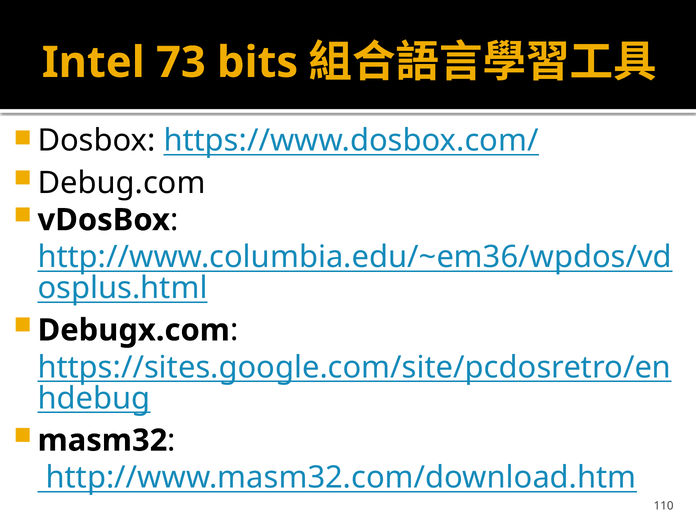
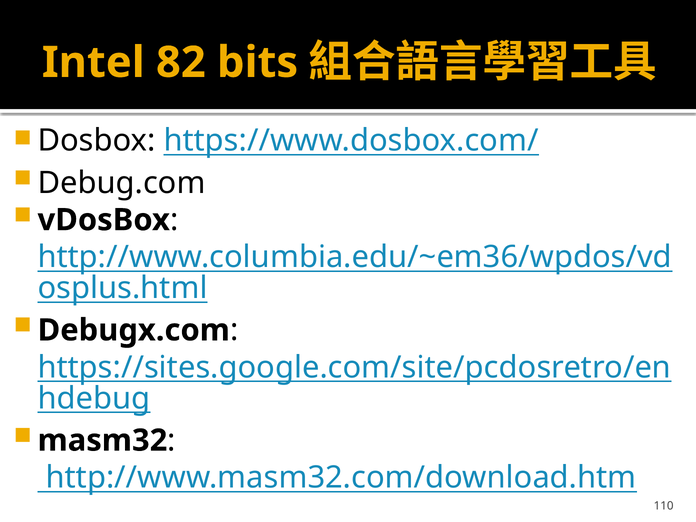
73: 73 -> 82
